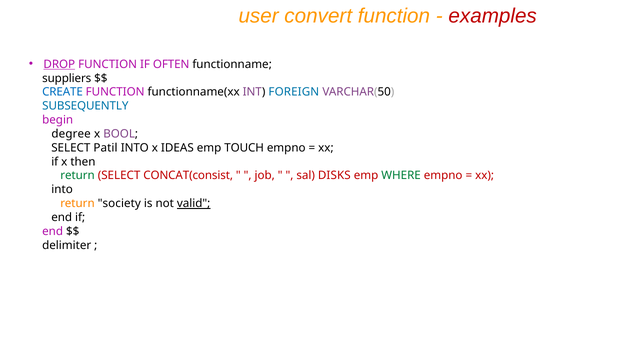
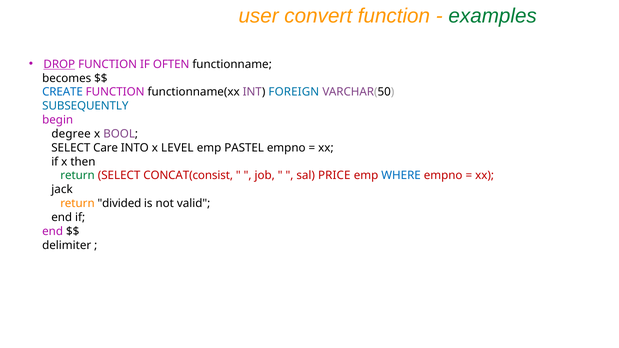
examples colour: red -> green
suppliers: suppliers -> becomes
Patil: Patil -> Care
IDEAS: IDEAS -> LEVEL
TOUCH: TOUCH -> PASTEL
DISKS: DISKS -> PRICE
WHERE colour: green -> blue
into at (62, 190): into -> jack
society: society -> divided
valid underline: present -> none
